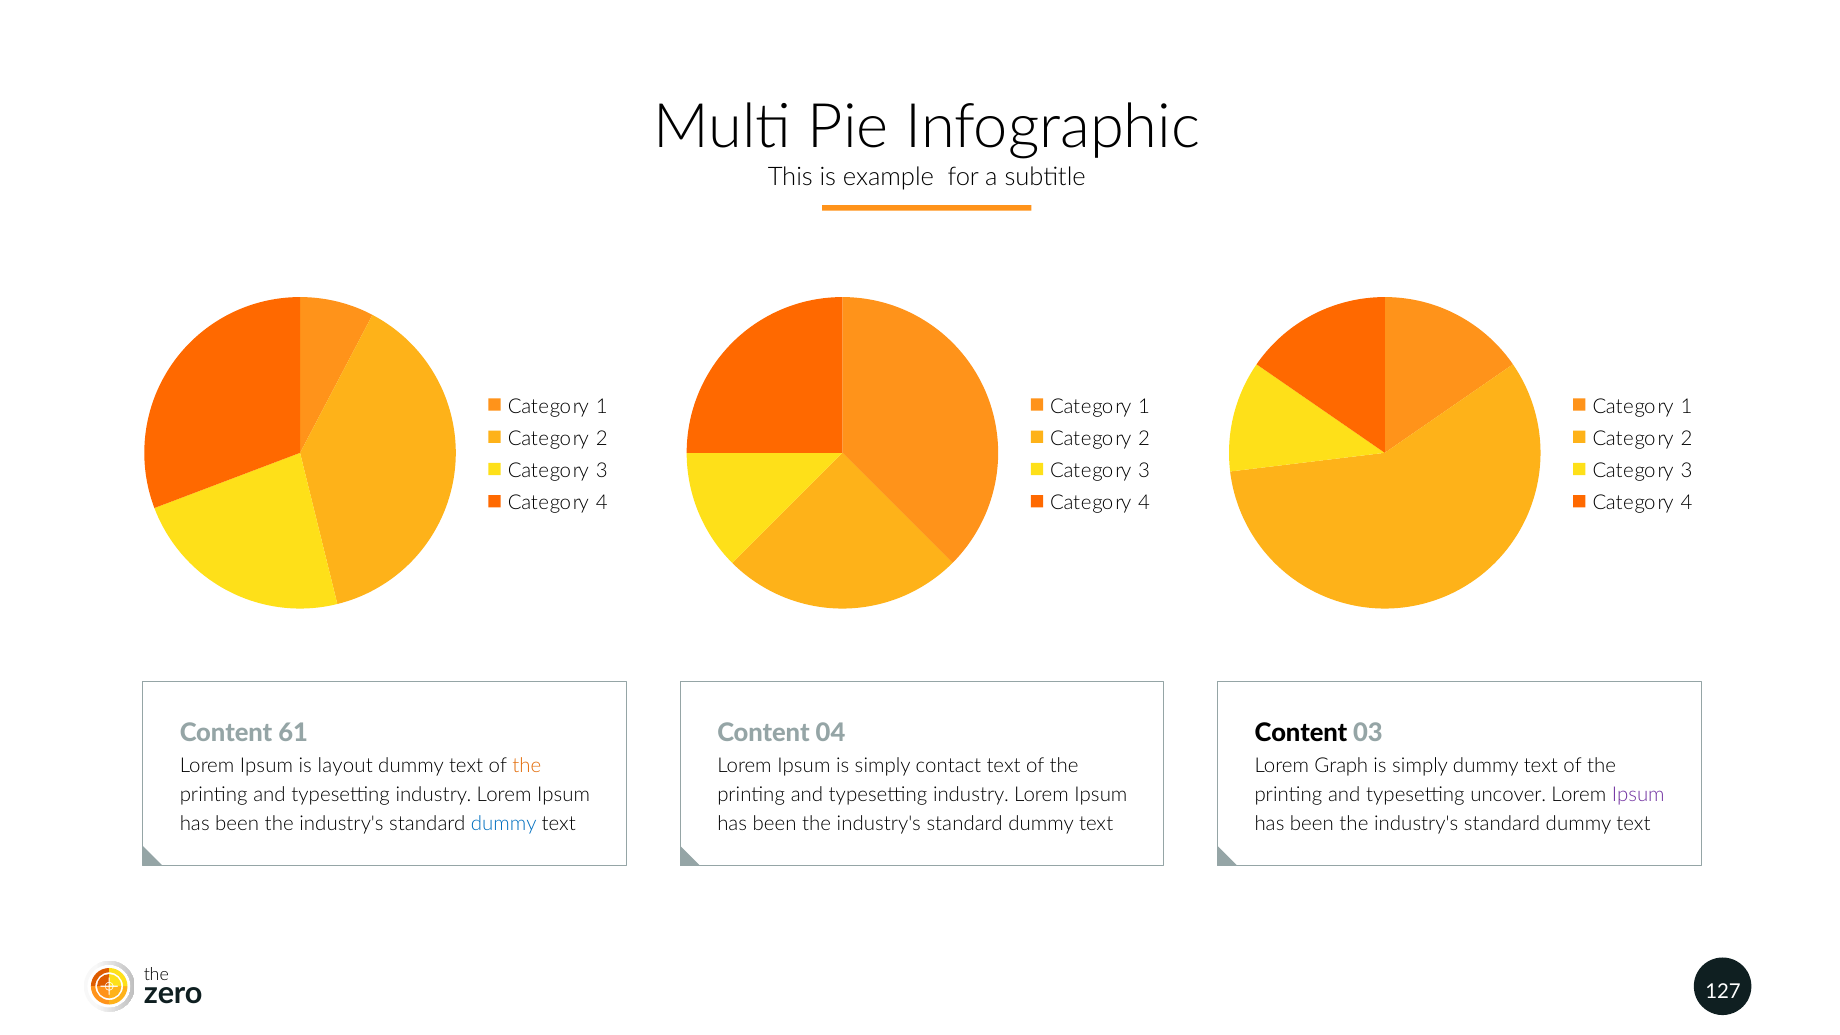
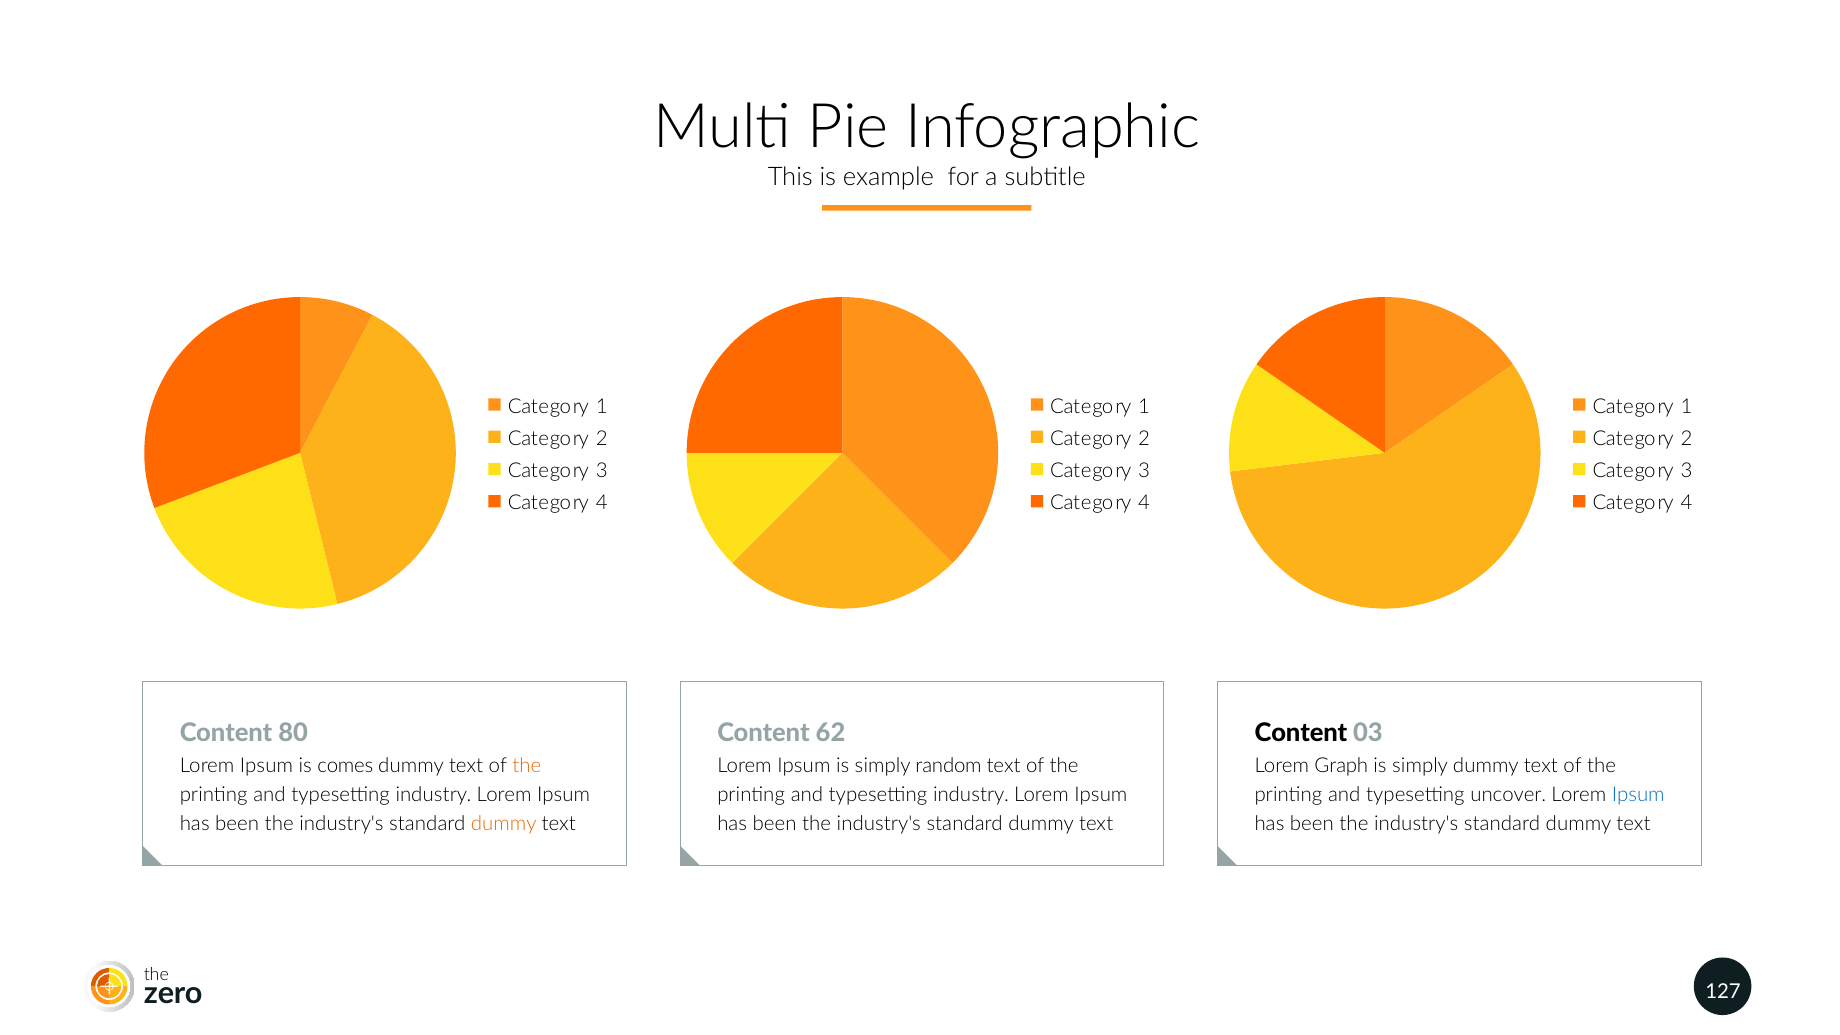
61: 61 -> 80
04: 04 -> 62
layout: layout -> comes
contact: contact -> random
Ipsum at (1638, 795) colour: purple -> blue
dummy at (504, 824) colour: blue -> orange
